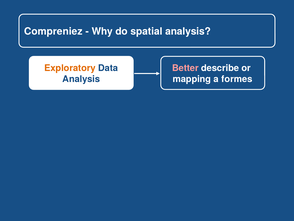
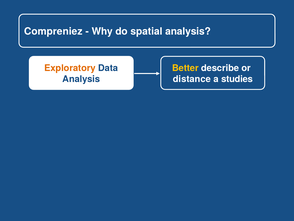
Better colour: pink -> yellow
mapping: mapping -> distance
formes: formes -> studies
